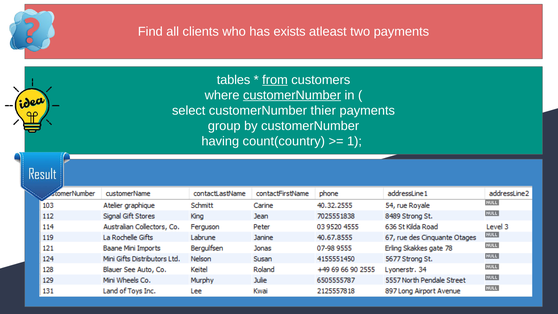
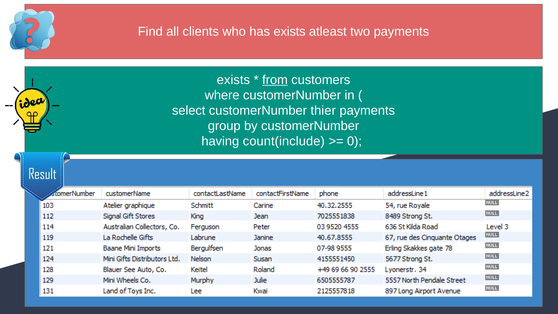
tables at (234, 80): tables -> exists
customerNumber at (292, 95) underline: present -> none
count(country: count(country -> count(include
1: 1 -> 0
